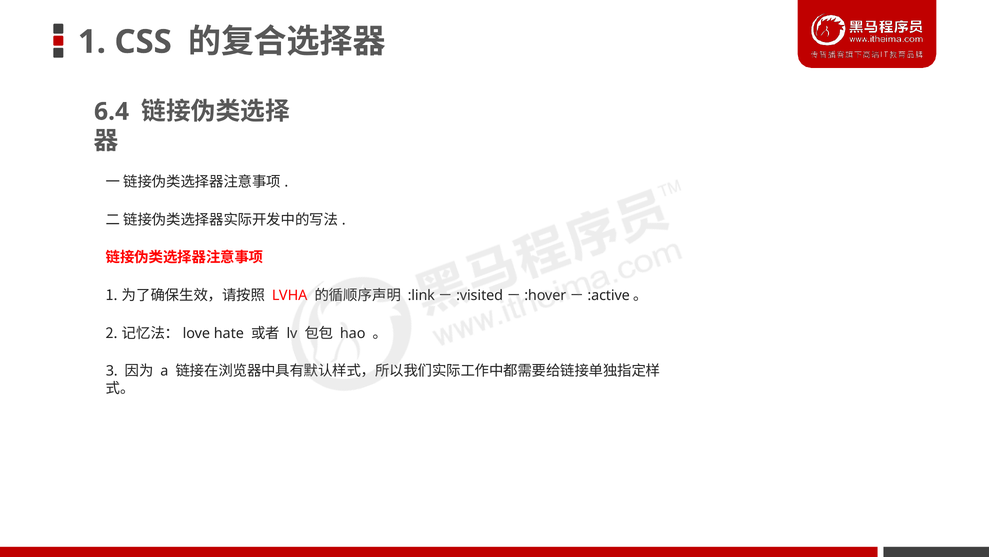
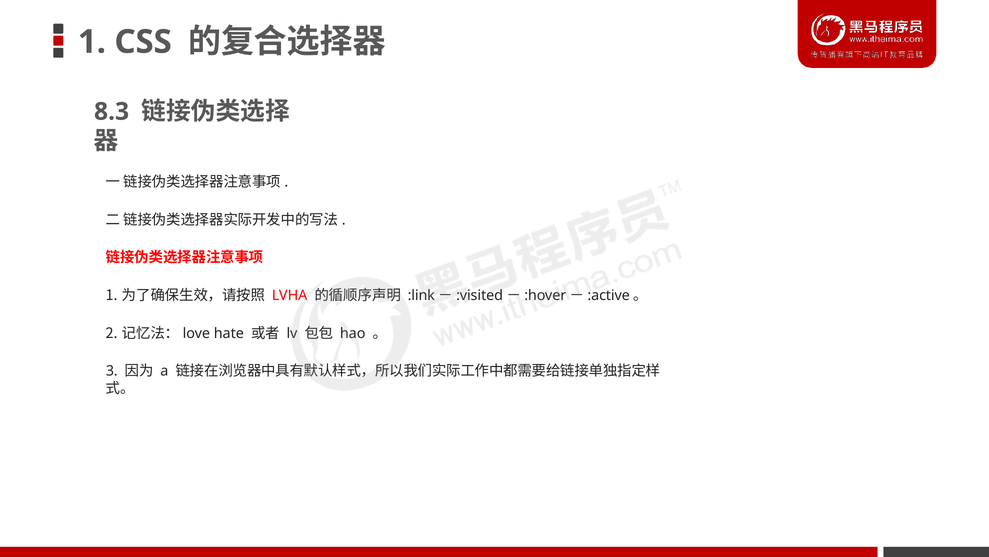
6.4: 6.4 -> 8.3
